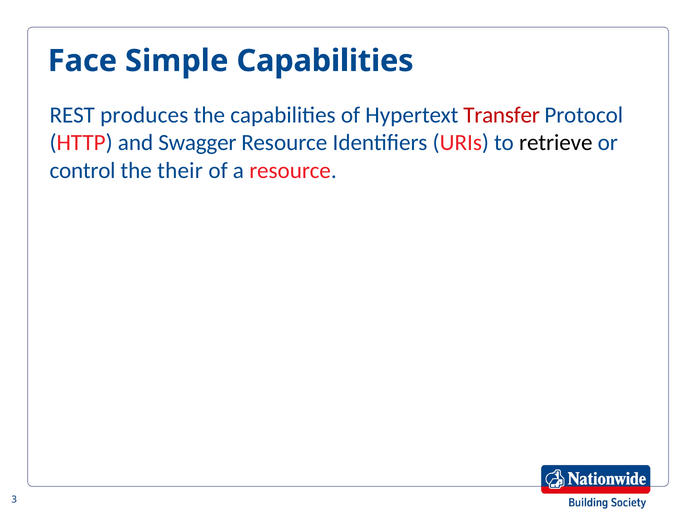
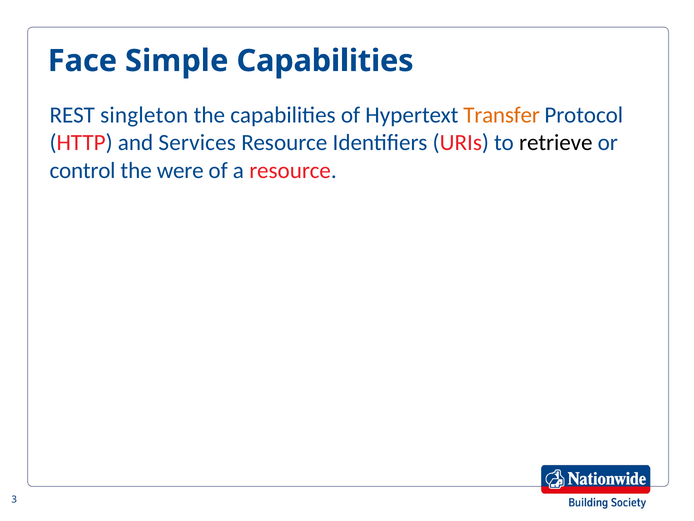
produces: produces -> singleton
Transfer colour: red -> orange
Swagger: Swagger -> Services
their: their -> were
